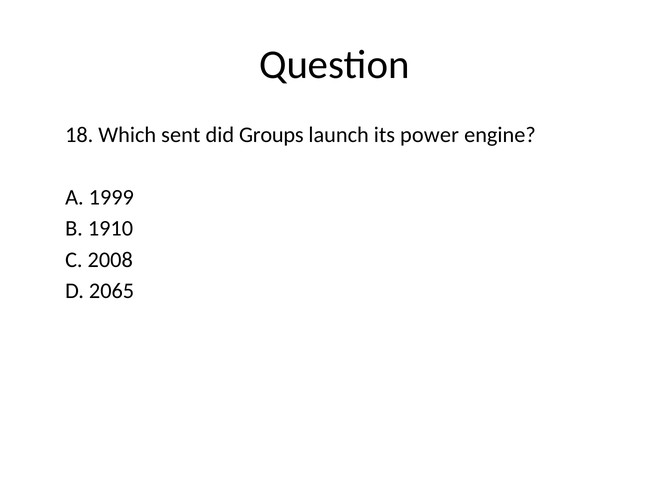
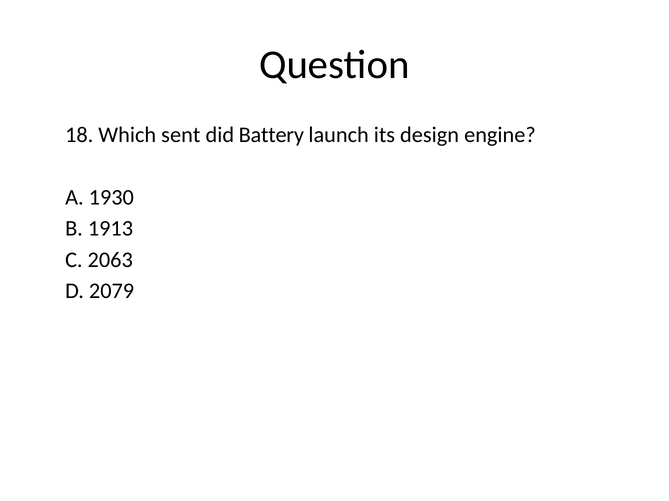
Groups: Groups -> Battery
power: power -> design
1999: 1999 -> 1930
1910: 1910 -> 1913
2008: 2008 -> 2063
2065: 2065 -> 2079
